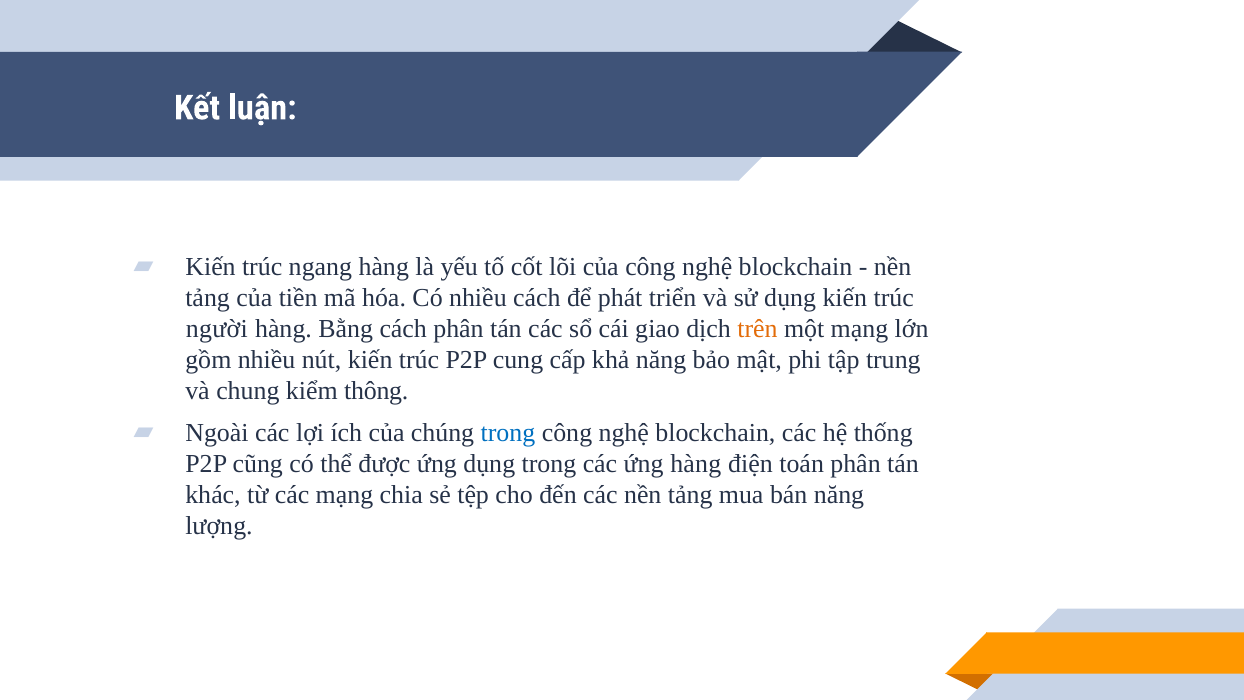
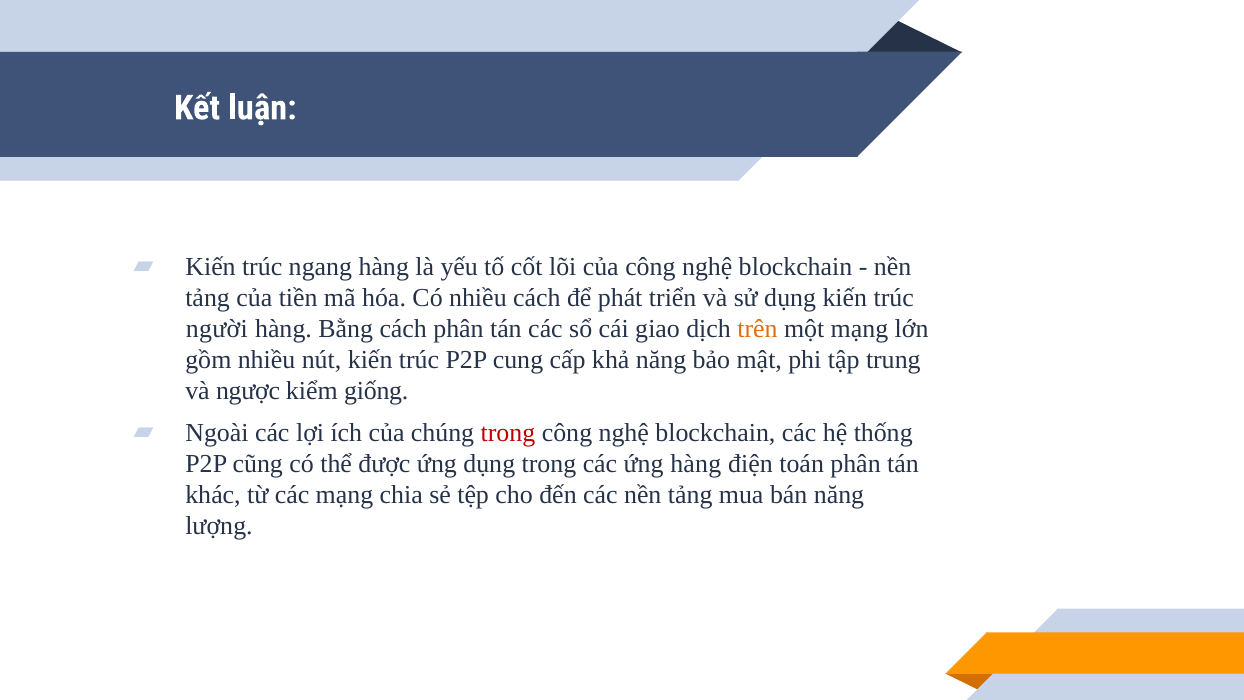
chung: chung -> ngược
thông: thông -> giống
trong at (508, 433) colour: blue -> red
